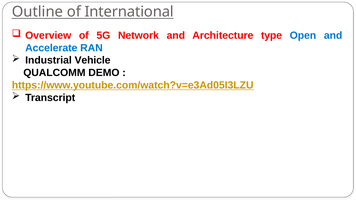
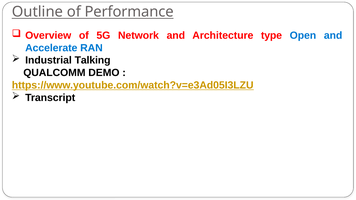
International: International -> Performance
Vehicle: Vehicle -> Talking
